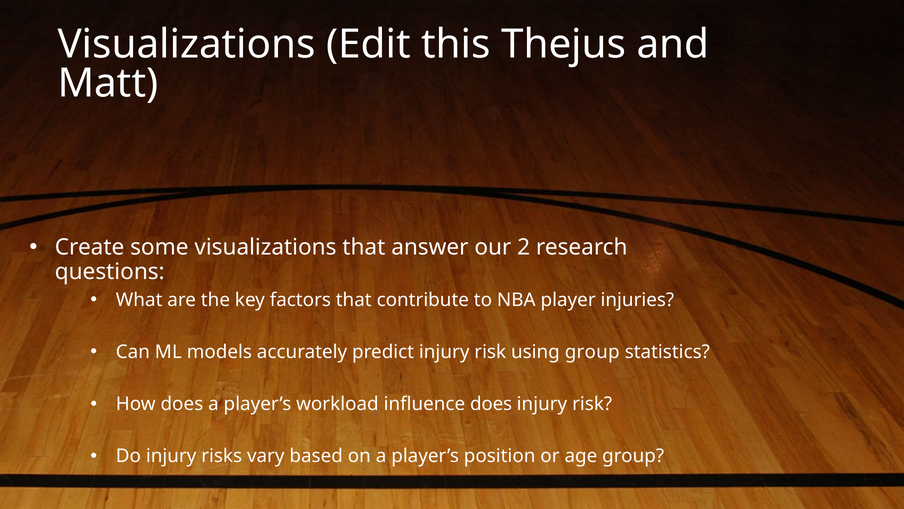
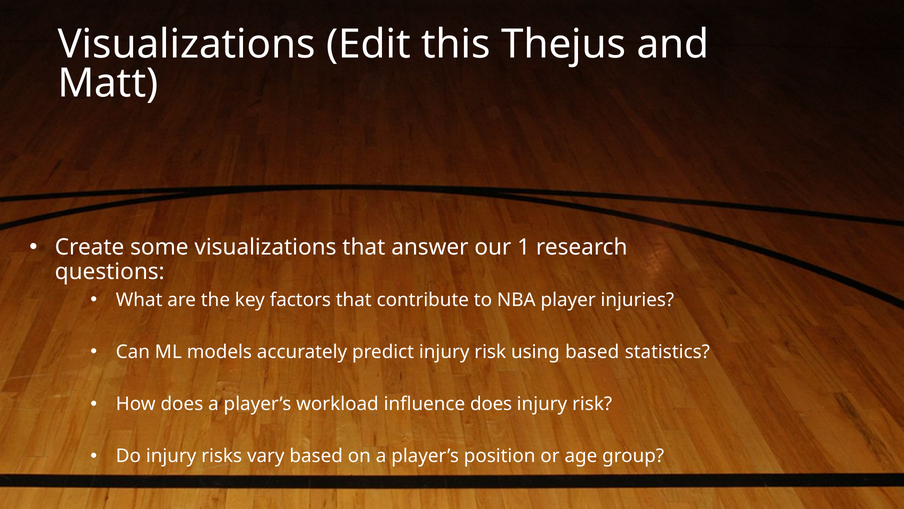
2: 2 -> 1
using group: group -> based
